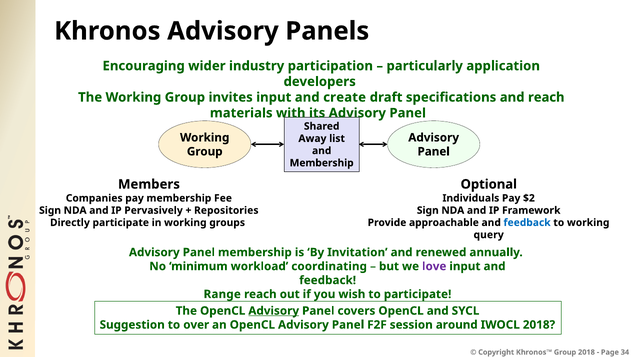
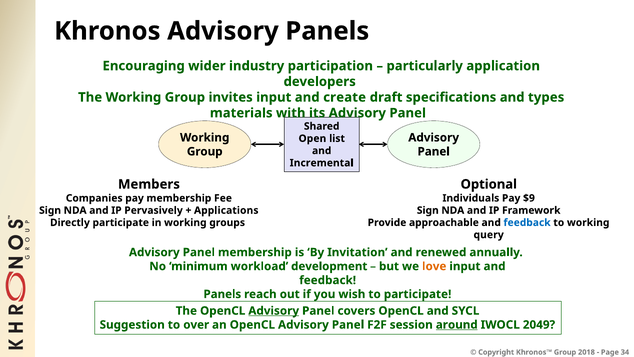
and reach: reach -> types
Away: Away -> Open
Membership at (322, 163): Membership -> Incremental
$2: $2 -> $9
Repositories: Repositories -> Applications
coordinating: coordinating -> development
love colour: purple -> orange
Range at (222, 294): Range -> Panels
around underline: none -> present
IWOCL 2018: 2018 -> 2049
